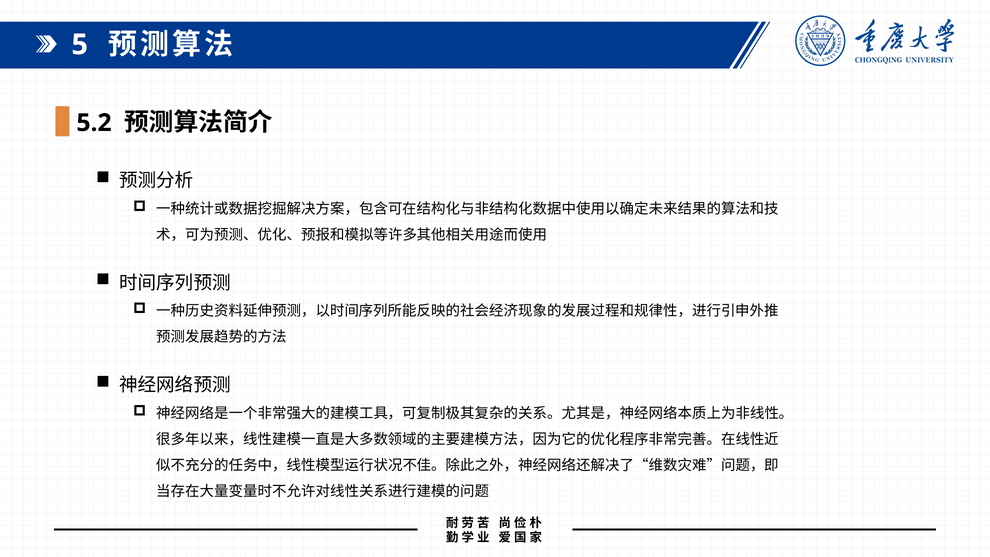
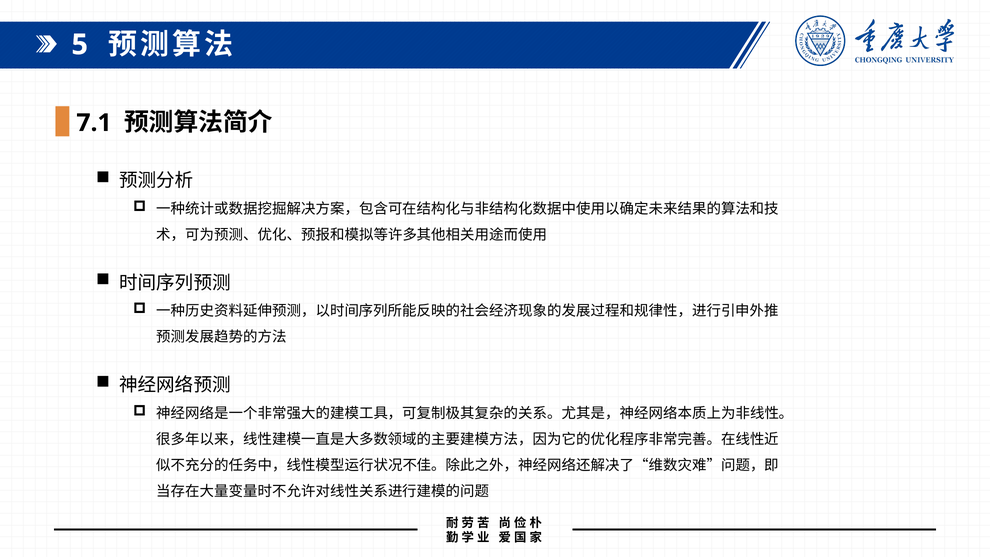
5.2: 5.2 -> 7.1
